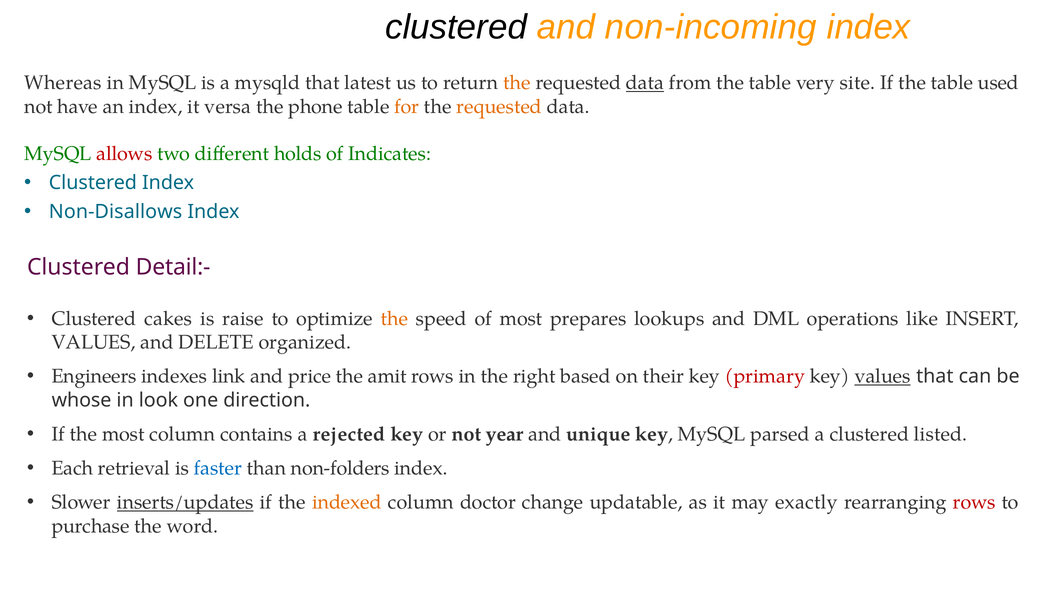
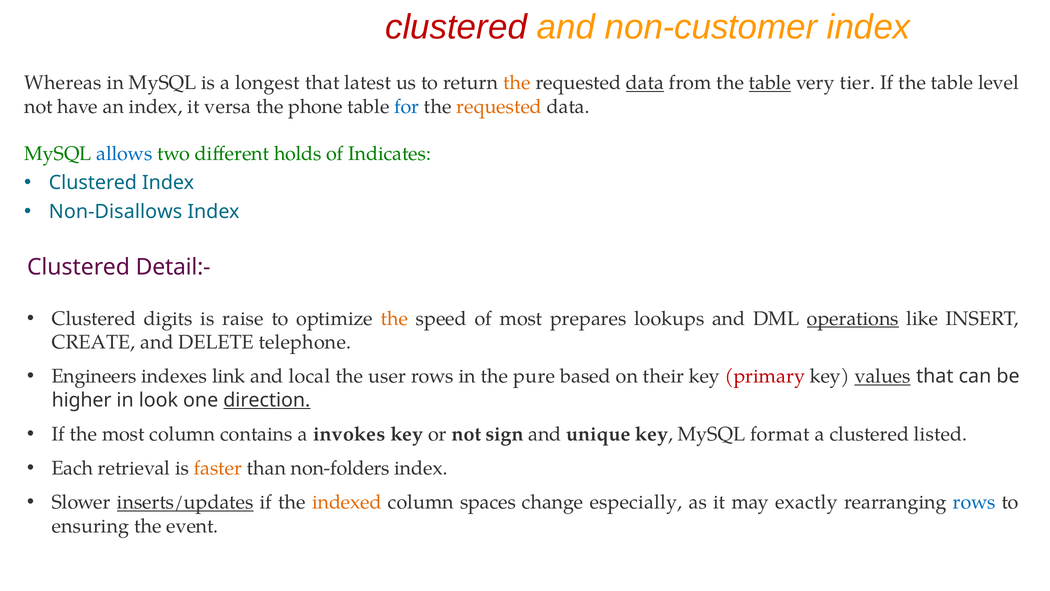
clustered at (456, 27) colour: black -> red
non-incoming: non-incoming -> non-customer
mysqld: mysqld -> longest
table at (770, 83) underline: none -> present
site: site -> tier
used: used -> level
for colour: orange -> blue
allows colour: red -> blue
cakes: cakes -> digits
operations underline: none -> present
VALUES at (94, 342): VALUES -> CREATE
organized: organized -> telephone
price: price -> local
amit: amit -> user
right: right -> pure
whose: whose -> higher
direction underline: none -> present
rejected: rejected -> invokes
year: year -> sign
parsed: parsed -> format
faster colour: blue -> orange
doctor: doctor -> spaces
updatable: updatable -> especially
rows at (974, 502) colour: red -> blue
purchase: purchase -> ensuring
word: word -> event
